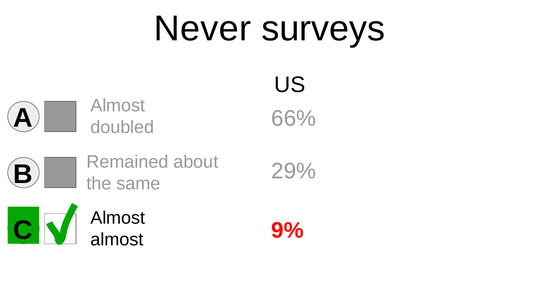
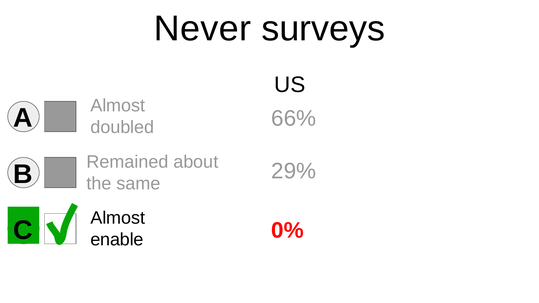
9%: 9% -> 0%
almost at (117, 240): almost -> enable
